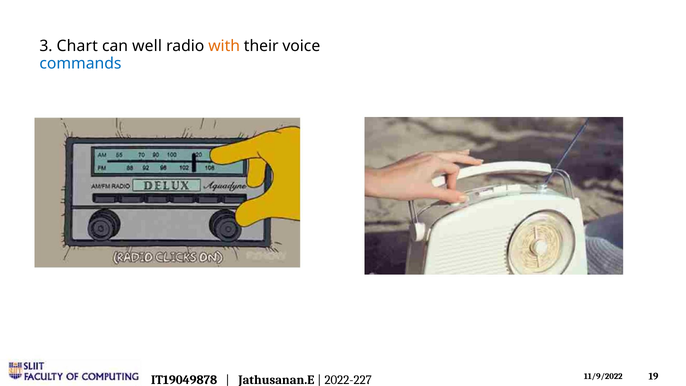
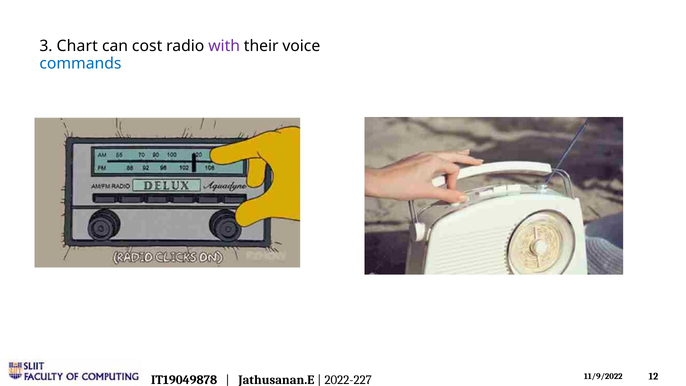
well: well -> cost
with colour: orange -> purple
19: 19 -> 12
